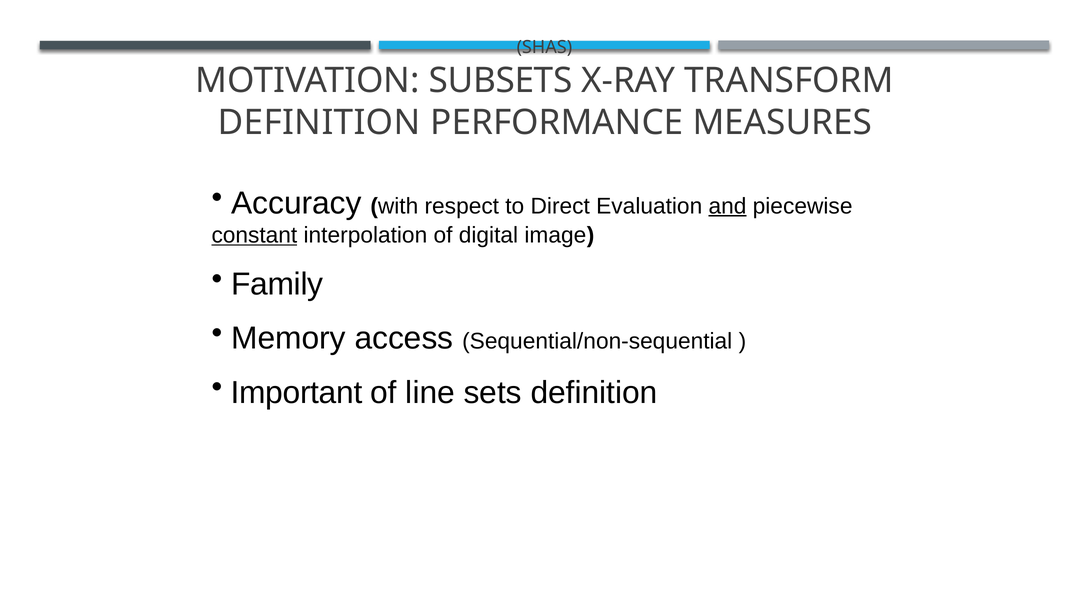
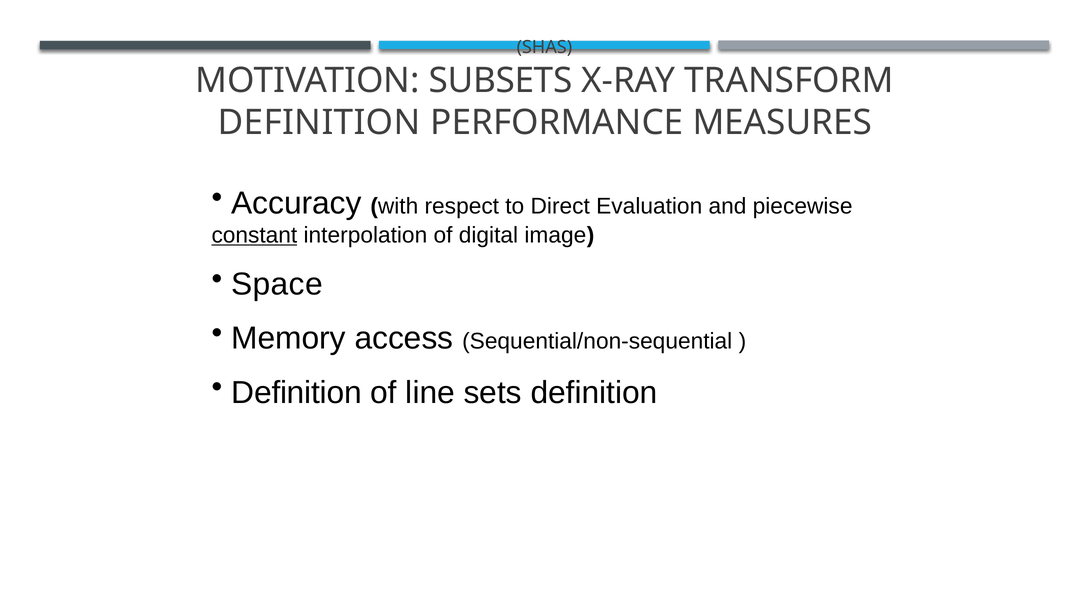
and underline: present -> none
Family: Family -> Space
Important at (297, 392): Important -> Definition
